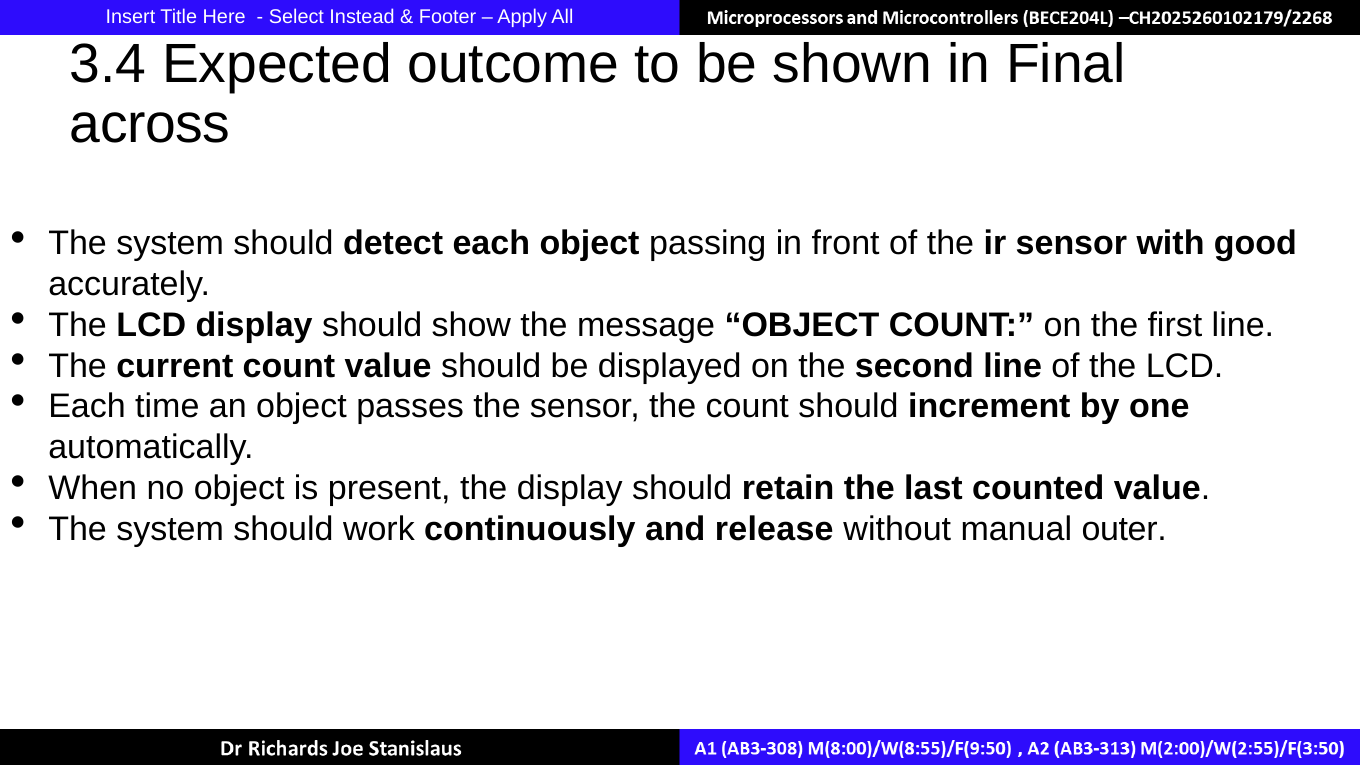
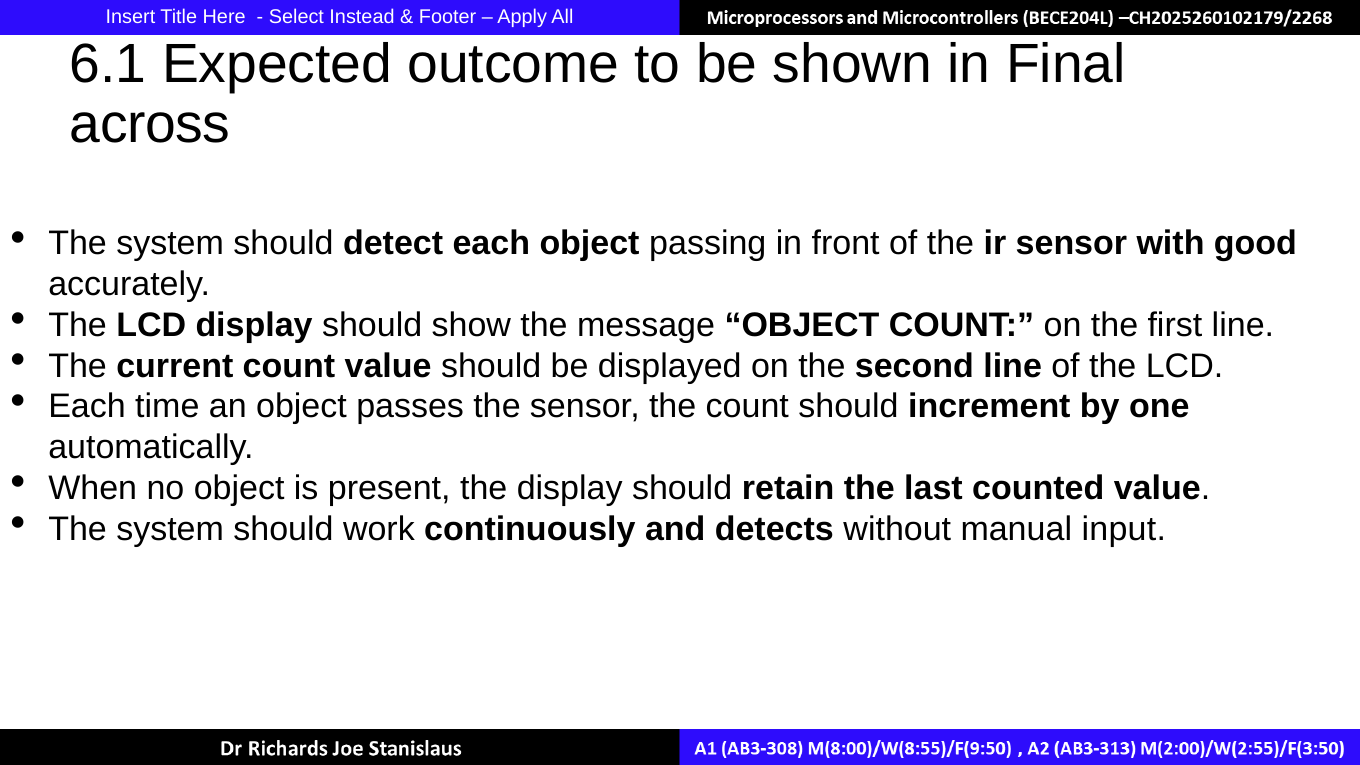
3.4: 3.4 -> 6.1
release: release -> detects
outer: outer -> input
